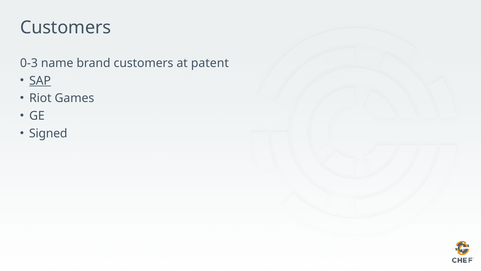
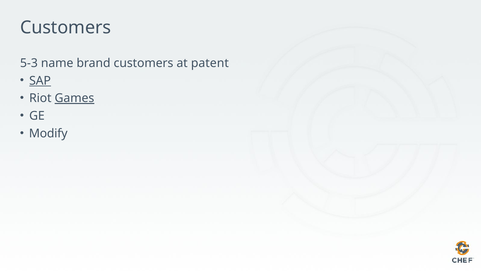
0-3: 0-3 -> 5-3
Games underline: none -> present
Signed: Signed -> Modify
